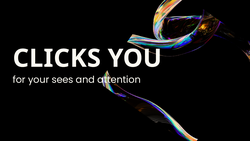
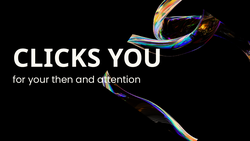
sees: sees -> then
